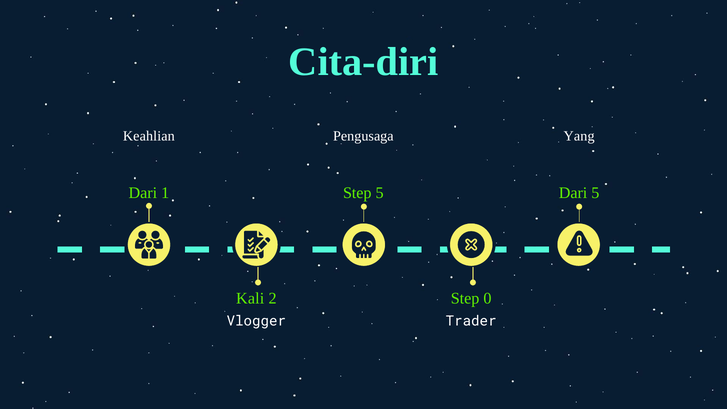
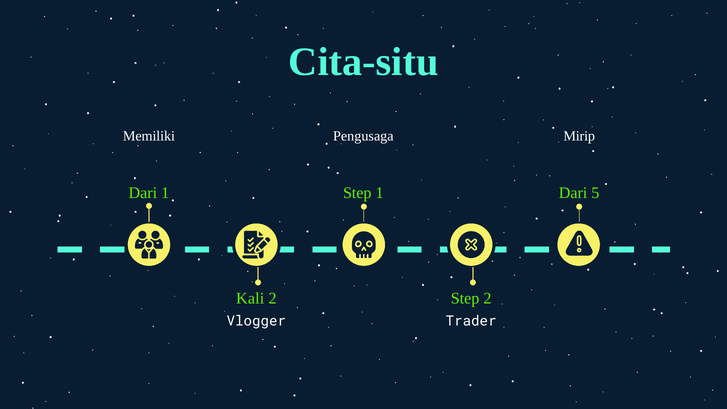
Cita-diri: Cita-diri -> Cita-situ
Yang: Yang -> Mirip
Keahlian: Keahlian -> Memiliki
Step 5: 5 -> 1
Step 0: 0 -> 2
